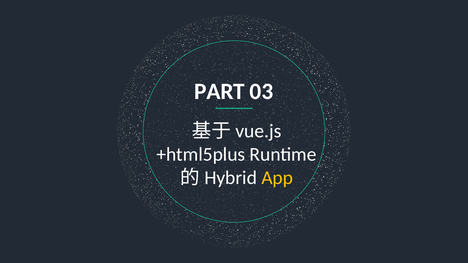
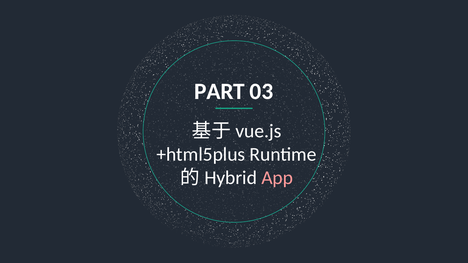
App colour: yellow -> pink
